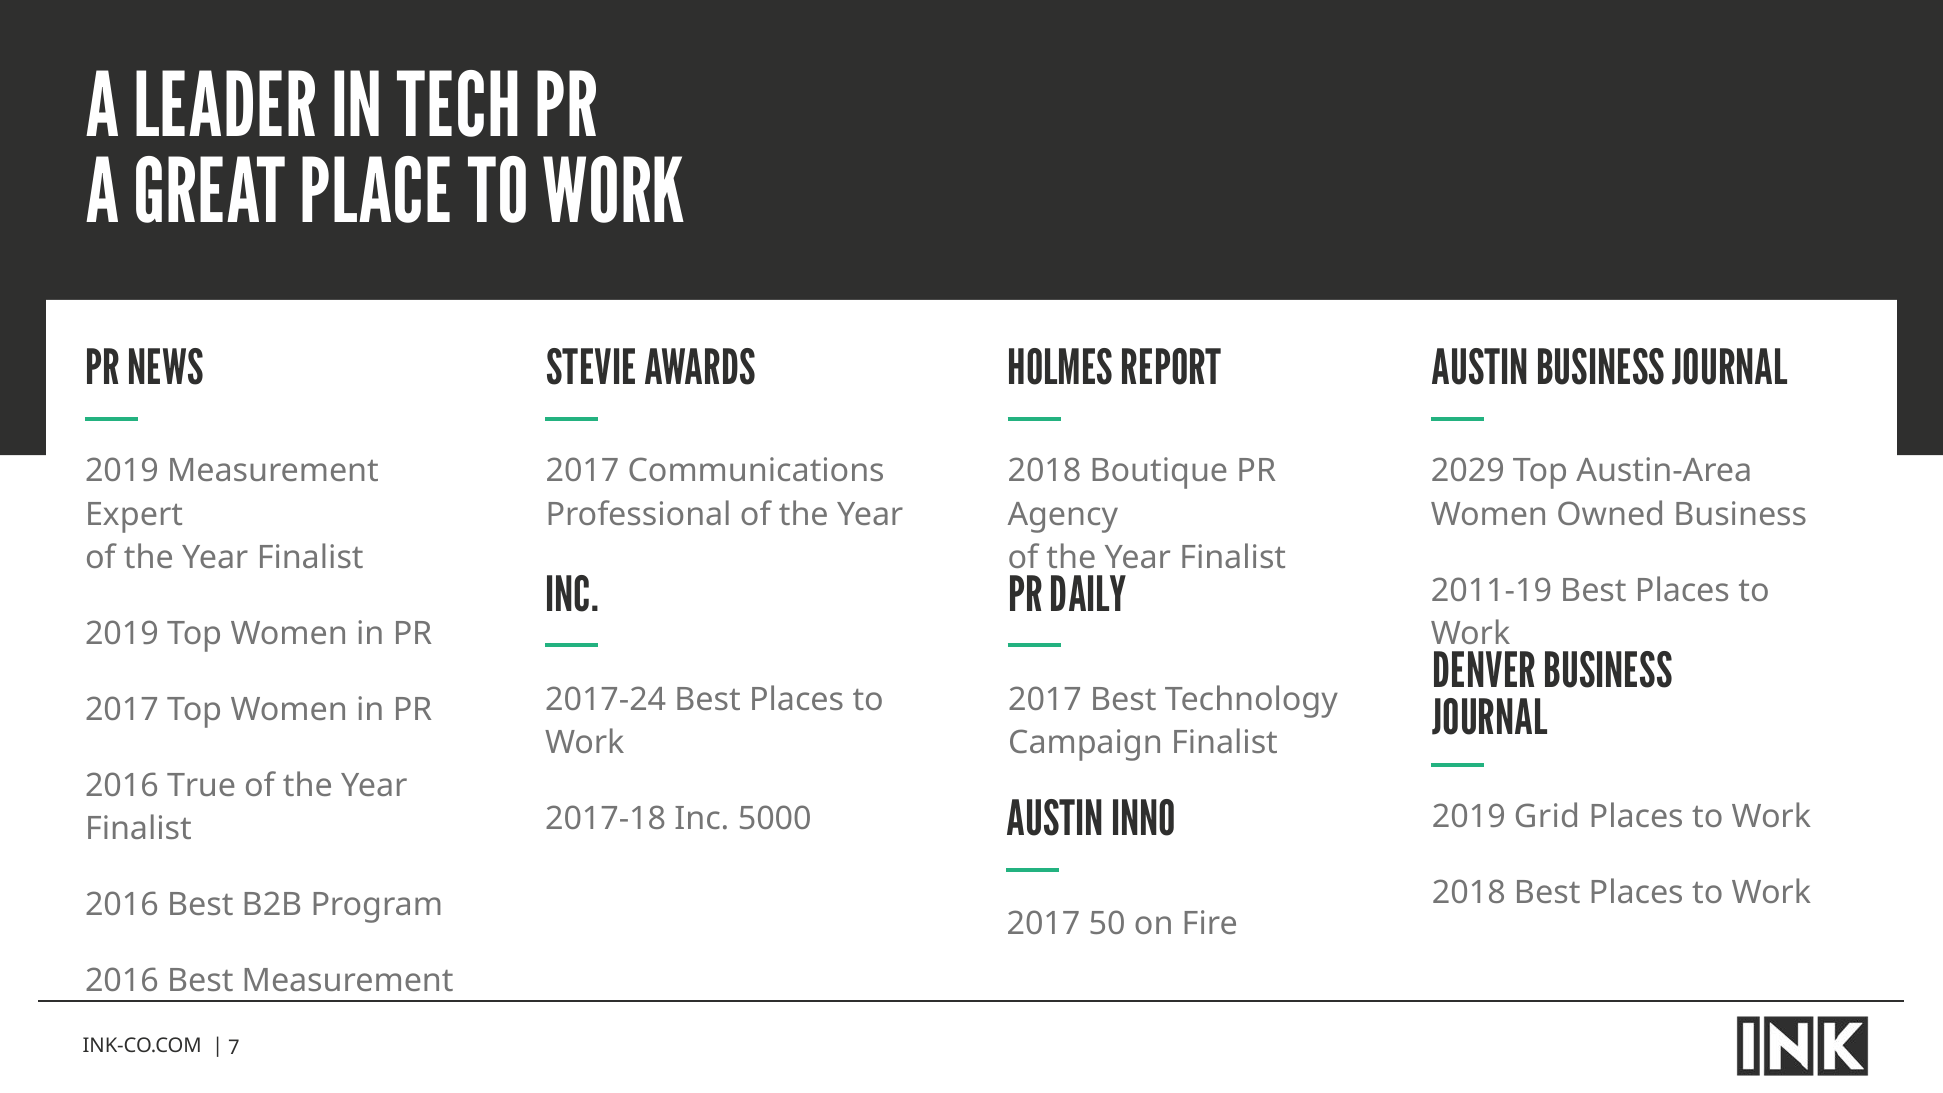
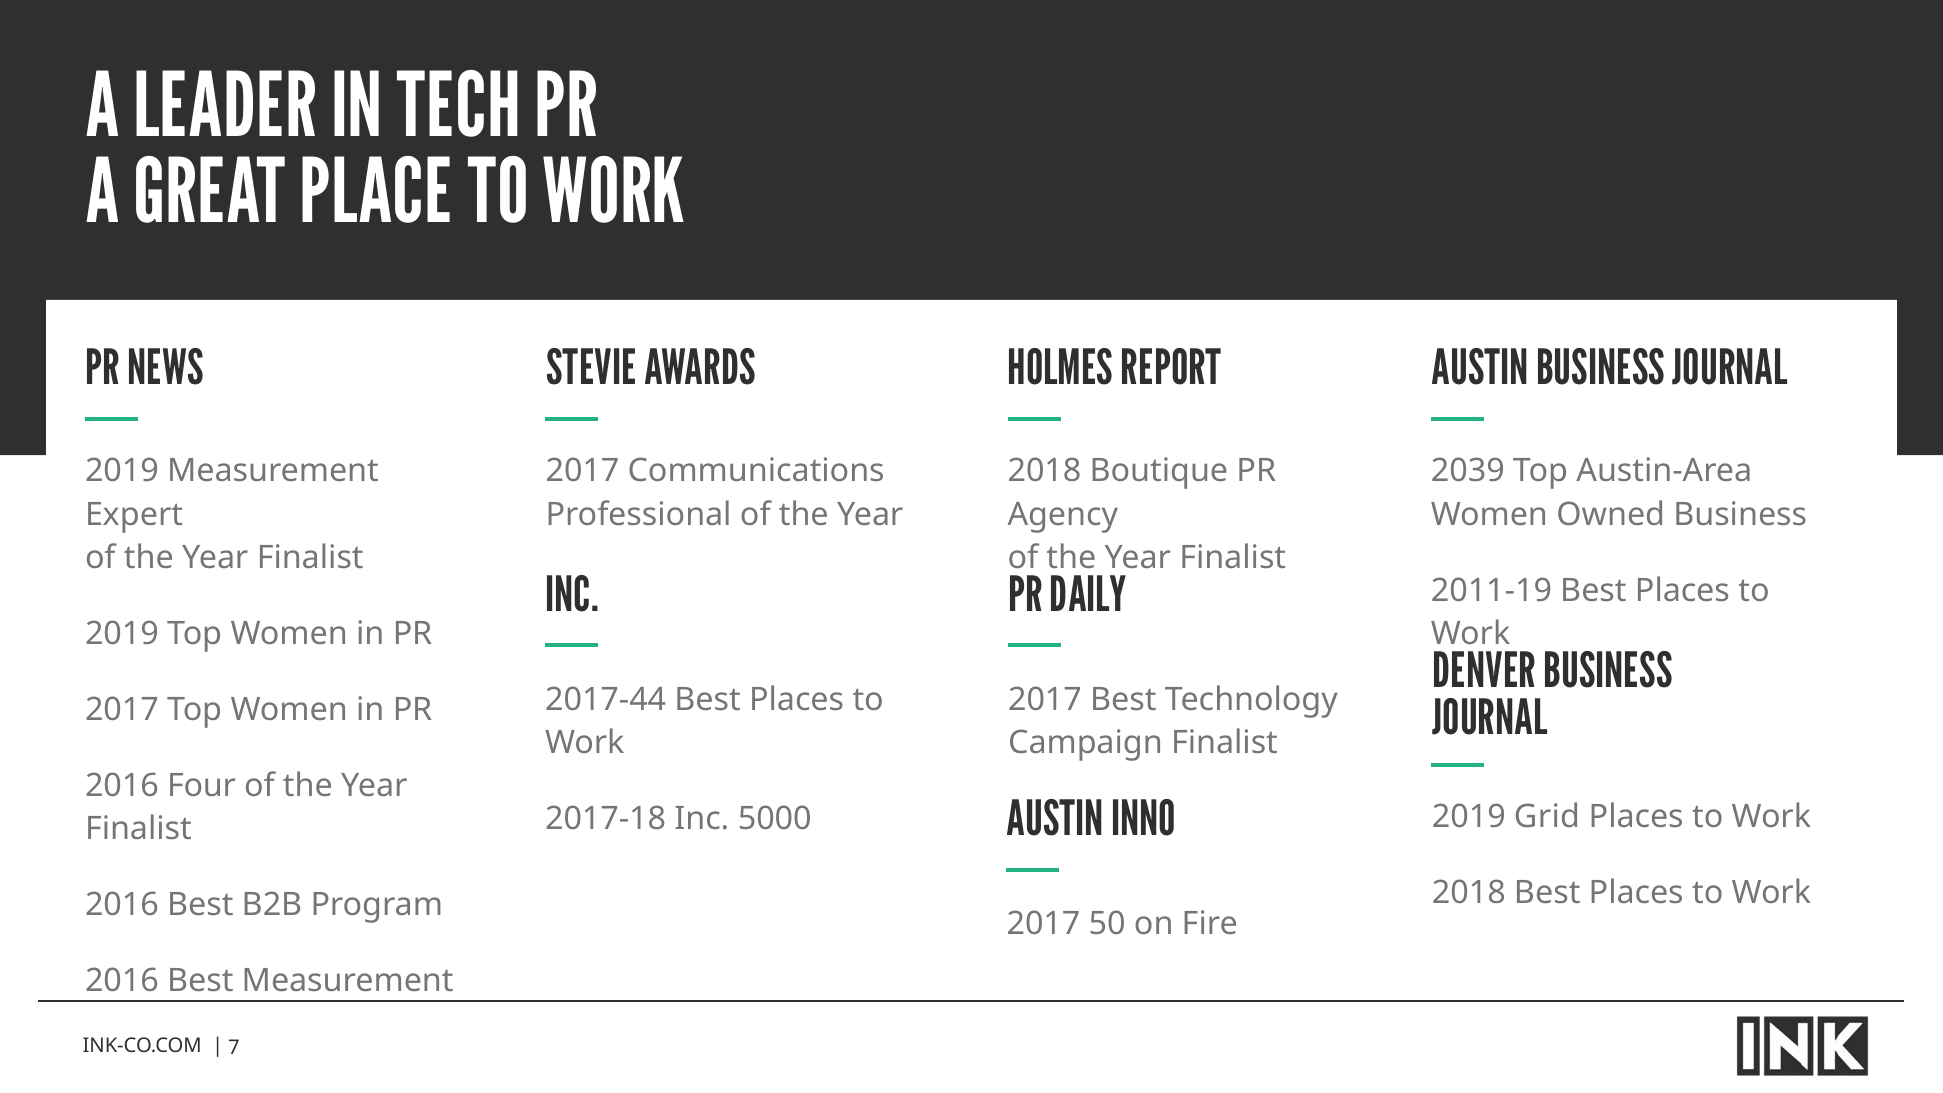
2029: 2029 -> 2039
2017-24: 2017-24 -> 2017-44
True: True -> Four
